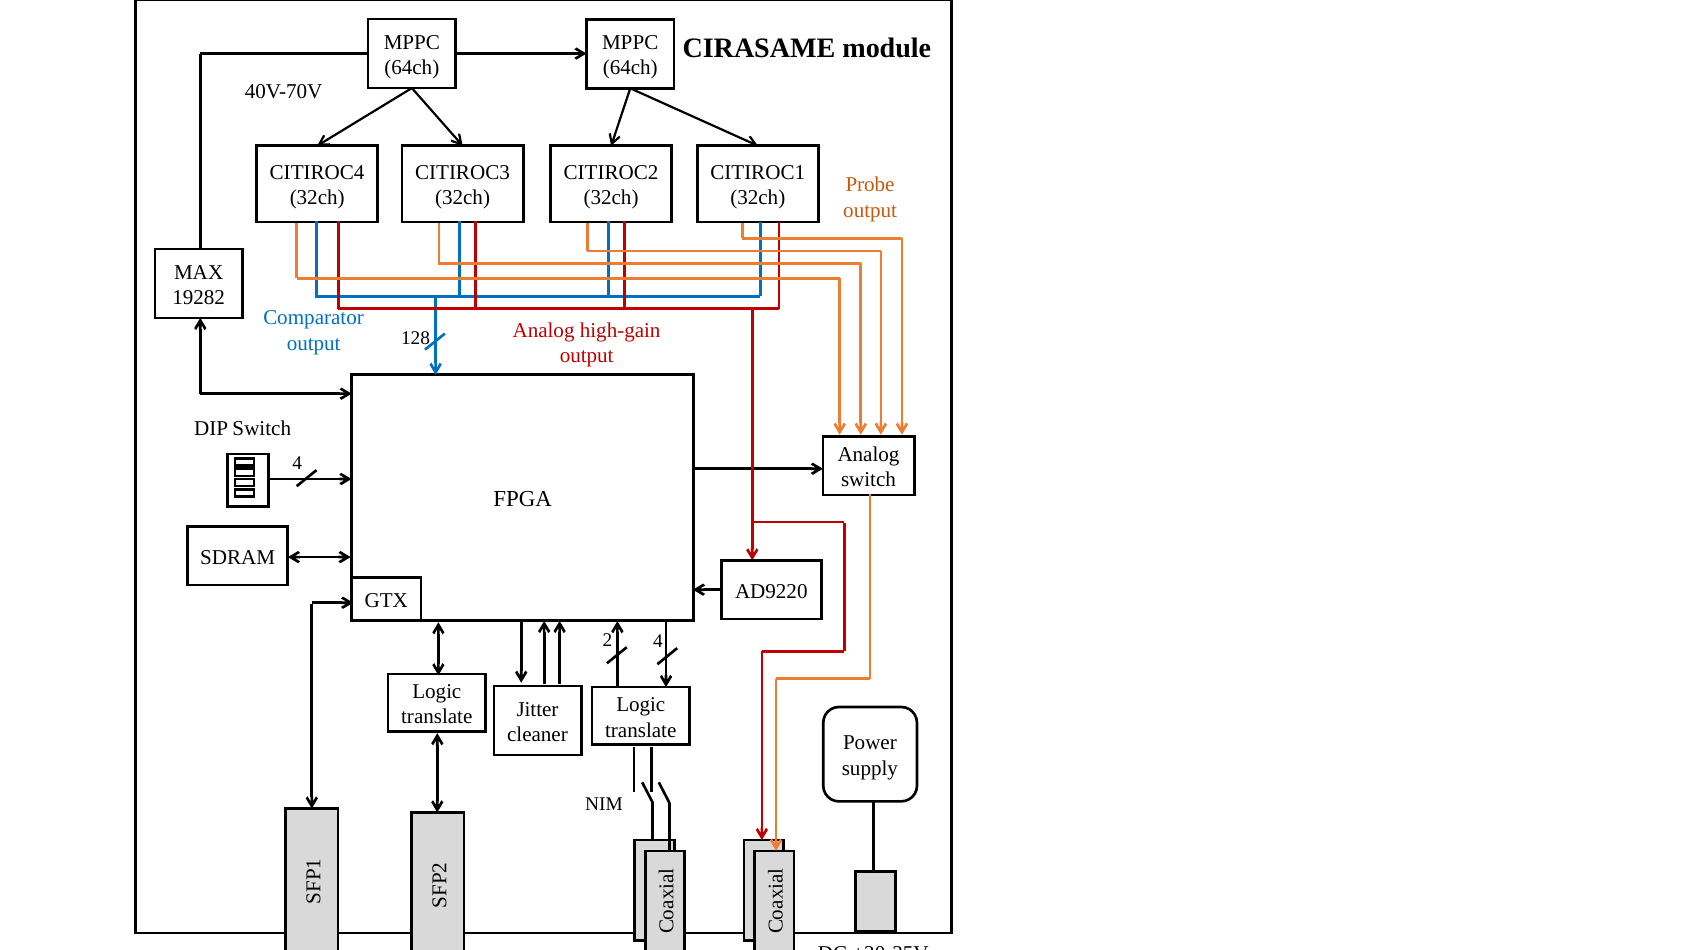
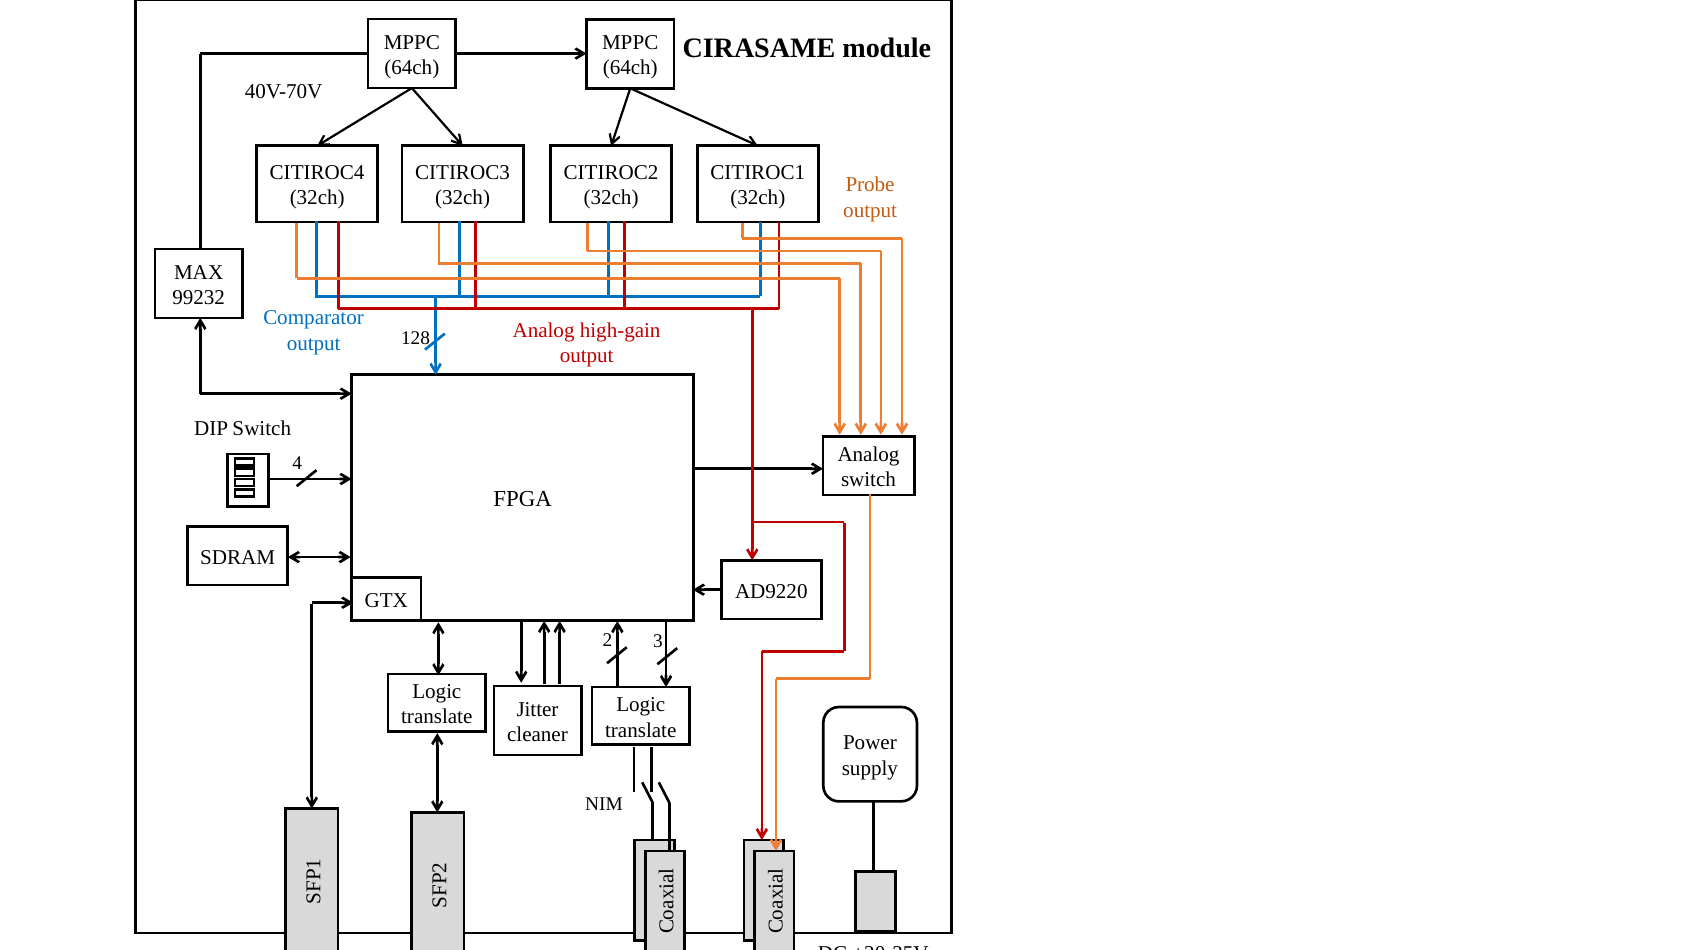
19282: 19282 -> 99232
2 4: 4 -> 3
